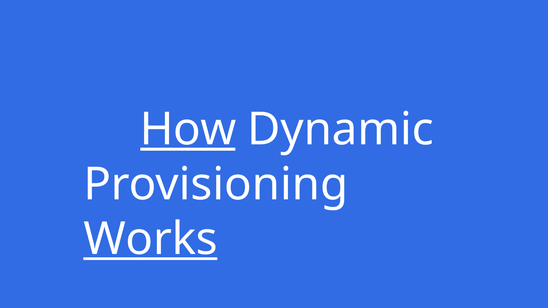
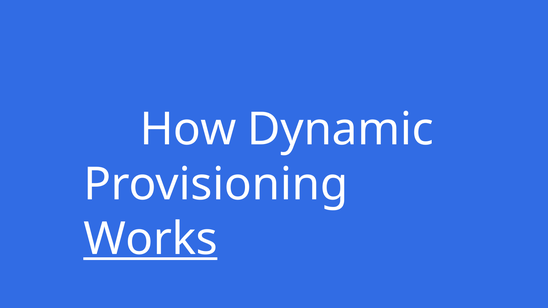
How underline: present -> none
